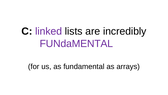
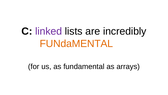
FUNdaMENTAL at (76, 43) colour: purple -> orange
